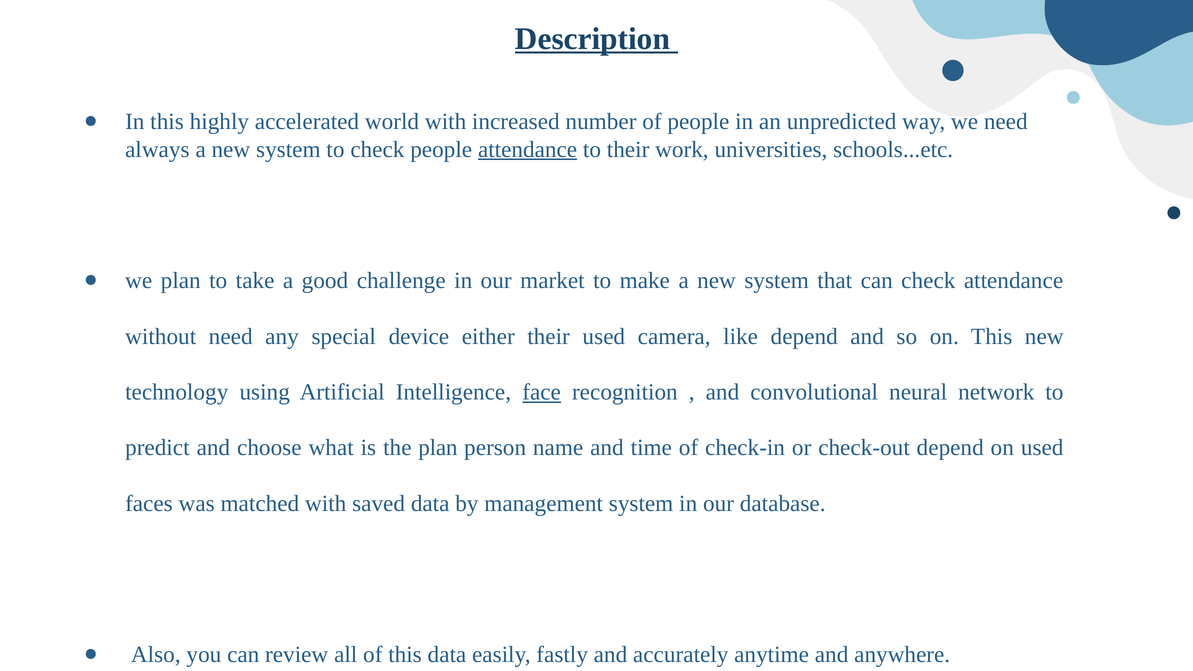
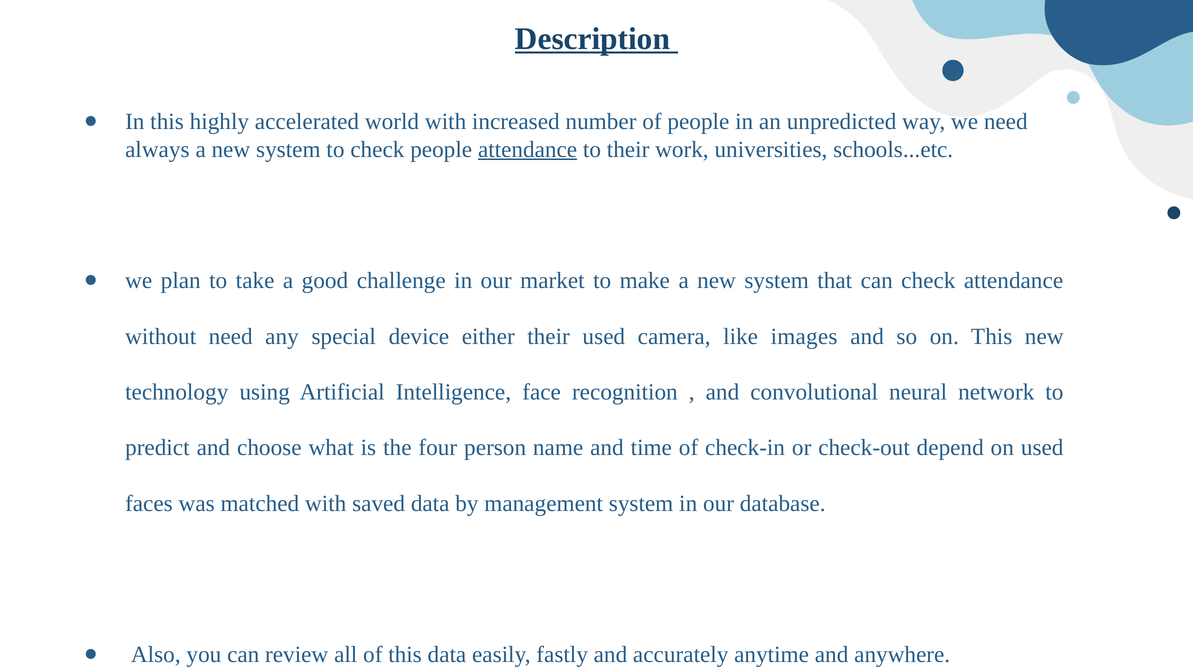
like depend: depend -> images
face underline: present -> none
the plan: plan -> four
